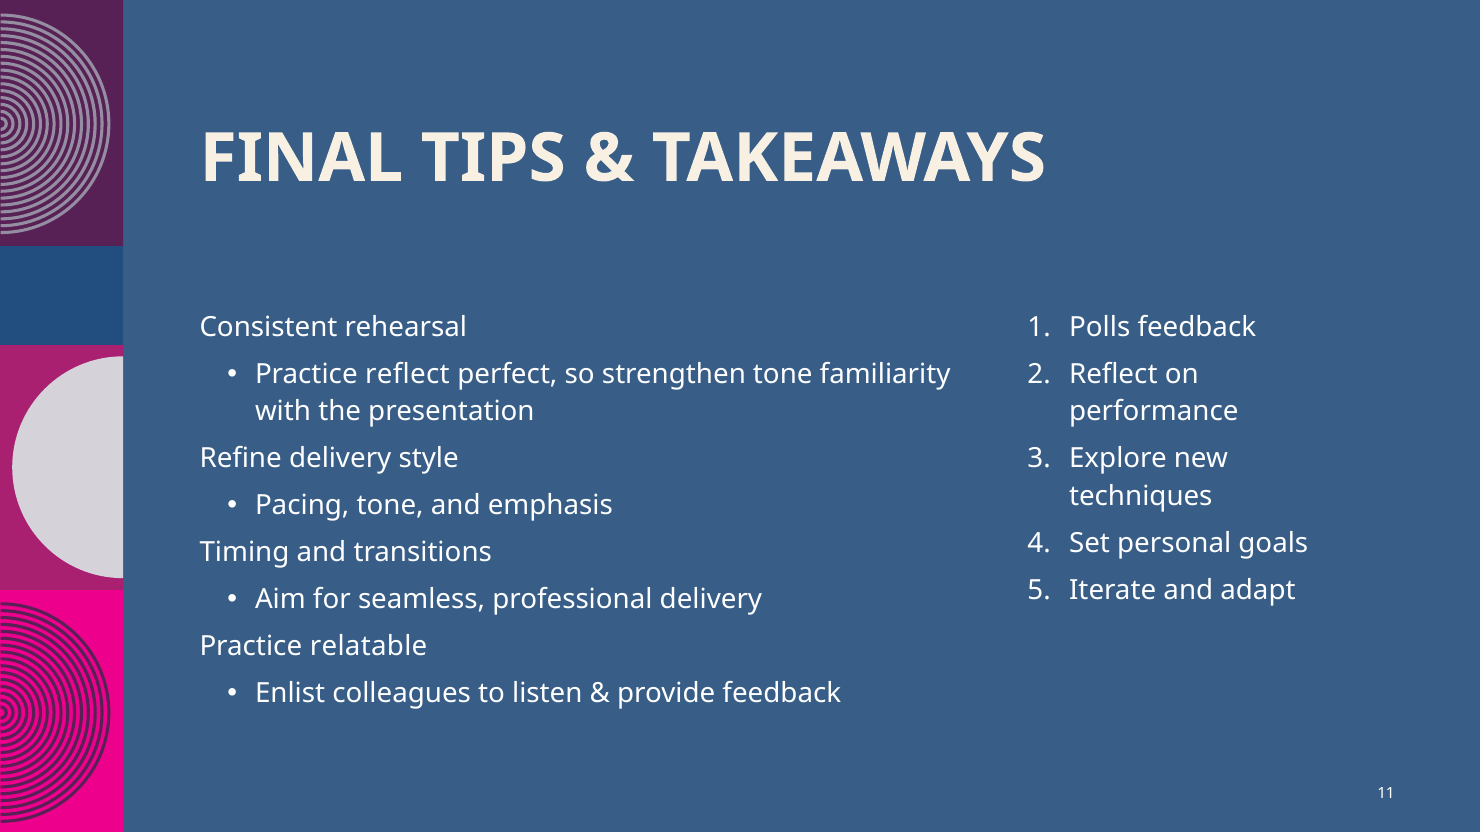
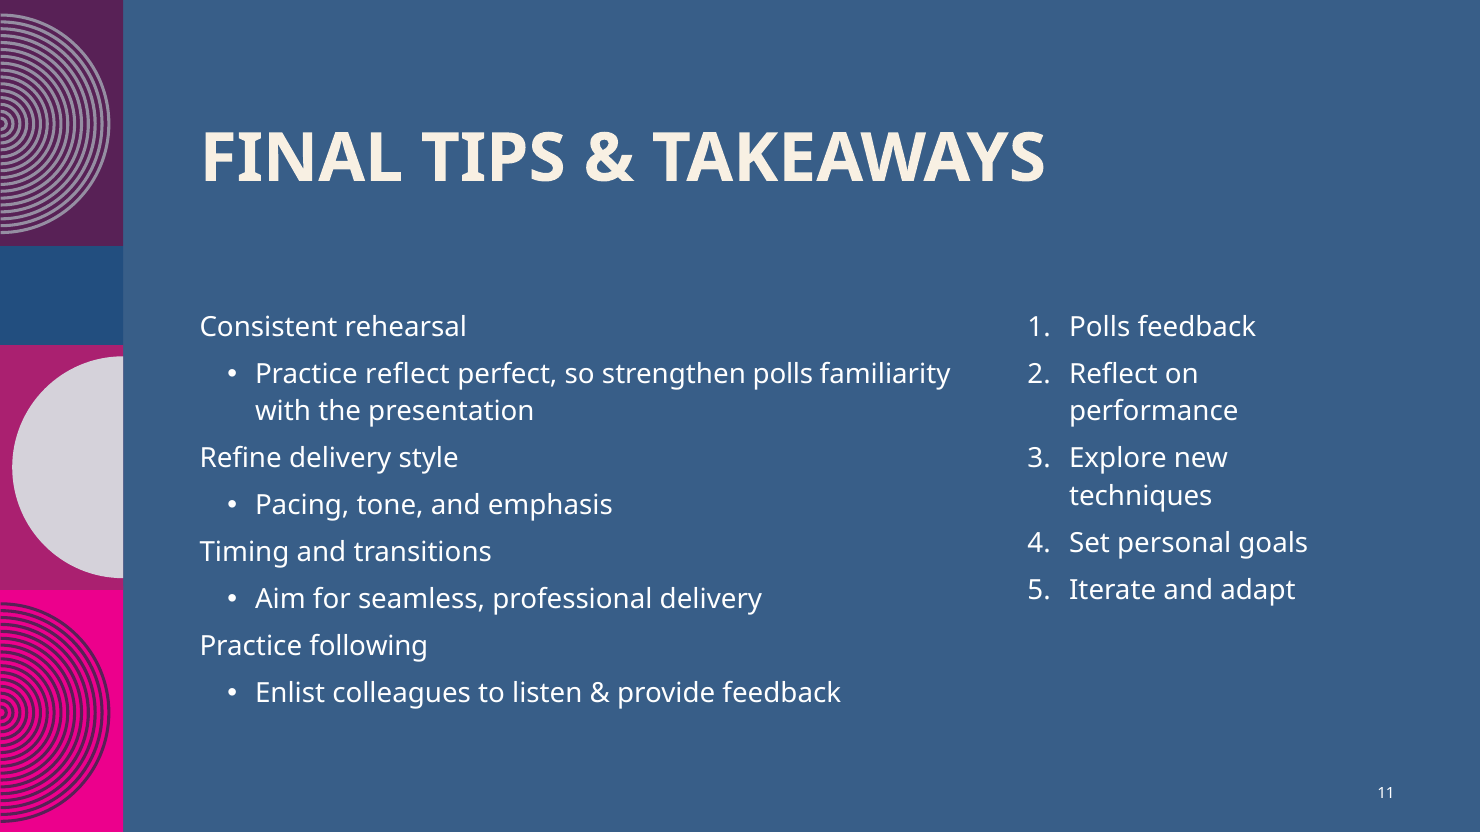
strengthen tone: tone -> polls
relatable: relatable -> following
